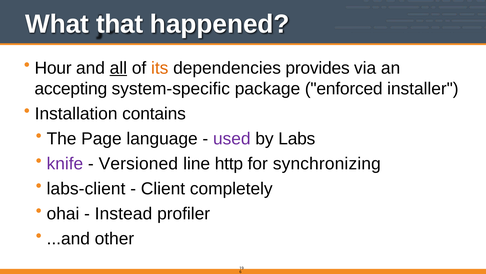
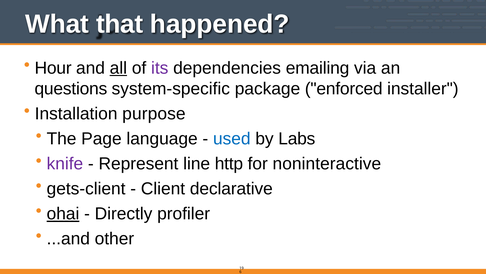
its colour: orange -> purple
provides: provides -> emailing
accepting: accepting -> questions
contains: contains -> purpose
used colour: purple -> blue
Versioned: Versioned -> Represent
synchronizing: synchronizing -> noninteractive
labs-client: labs-client -> gets-client
completely: completely -> declarative
ohai underline: none -> present
Instead: Instead -> Directly
